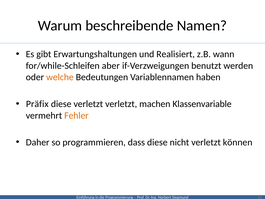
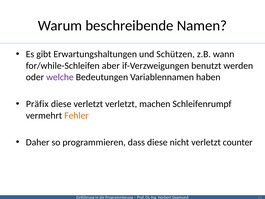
Realisiert: Realisiert -> Schützen
welche colour: orange -> purple
Klassenvariable: Klassenvariable -> Schleifenrumpf
können: können -> counter
